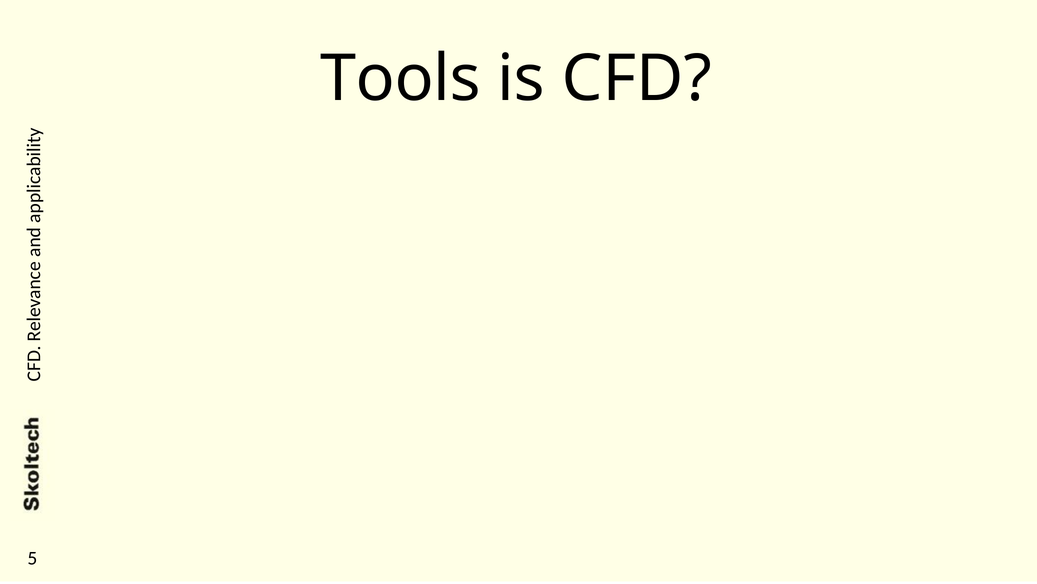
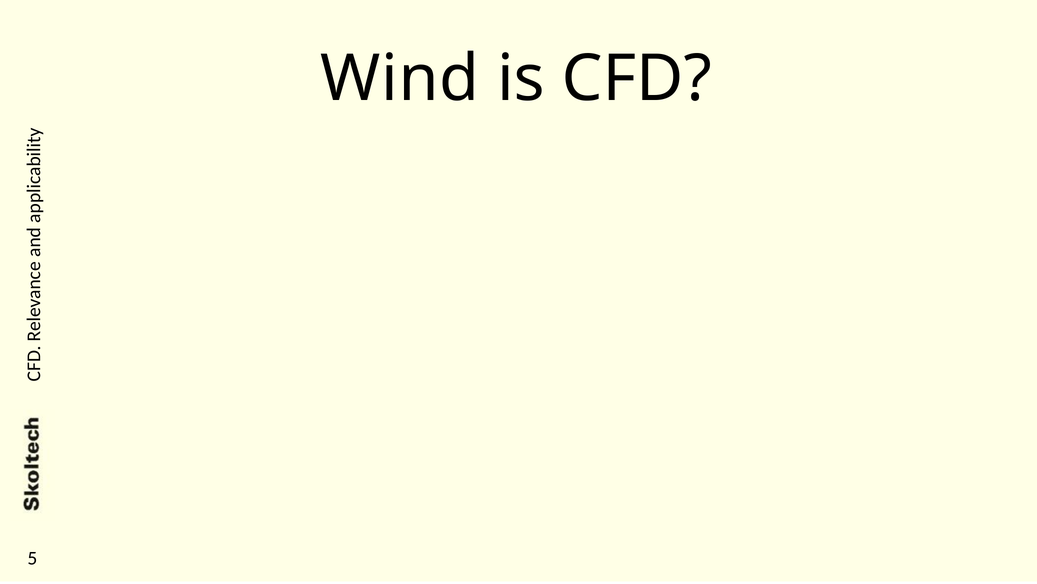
Tools: Tools -> Wind
